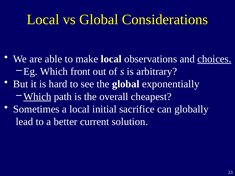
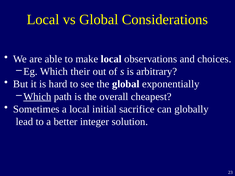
choices underline: present -> none
front: front -> their
current: current -> integer
